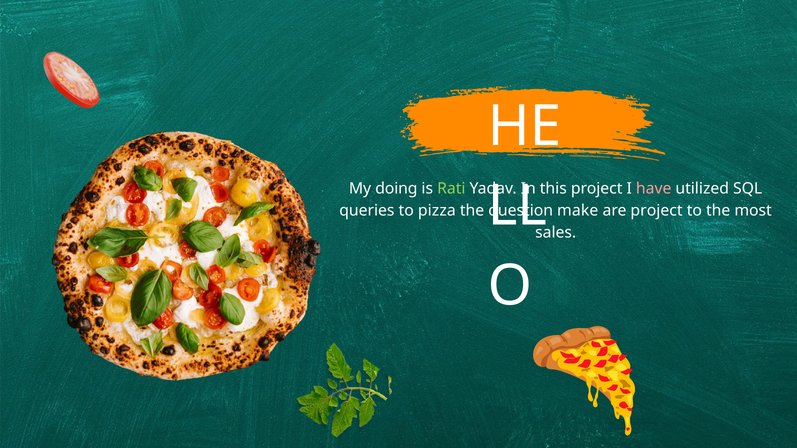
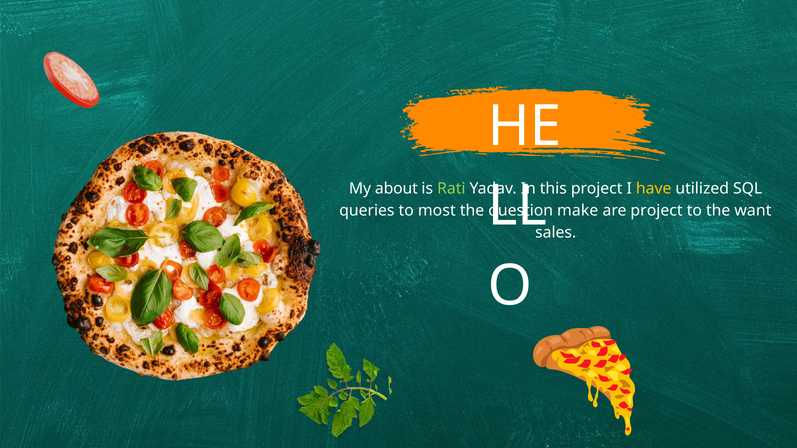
doing: doing -> about
have colour: pink -> yellow
pizza: pizza -> most
most: most -> want
